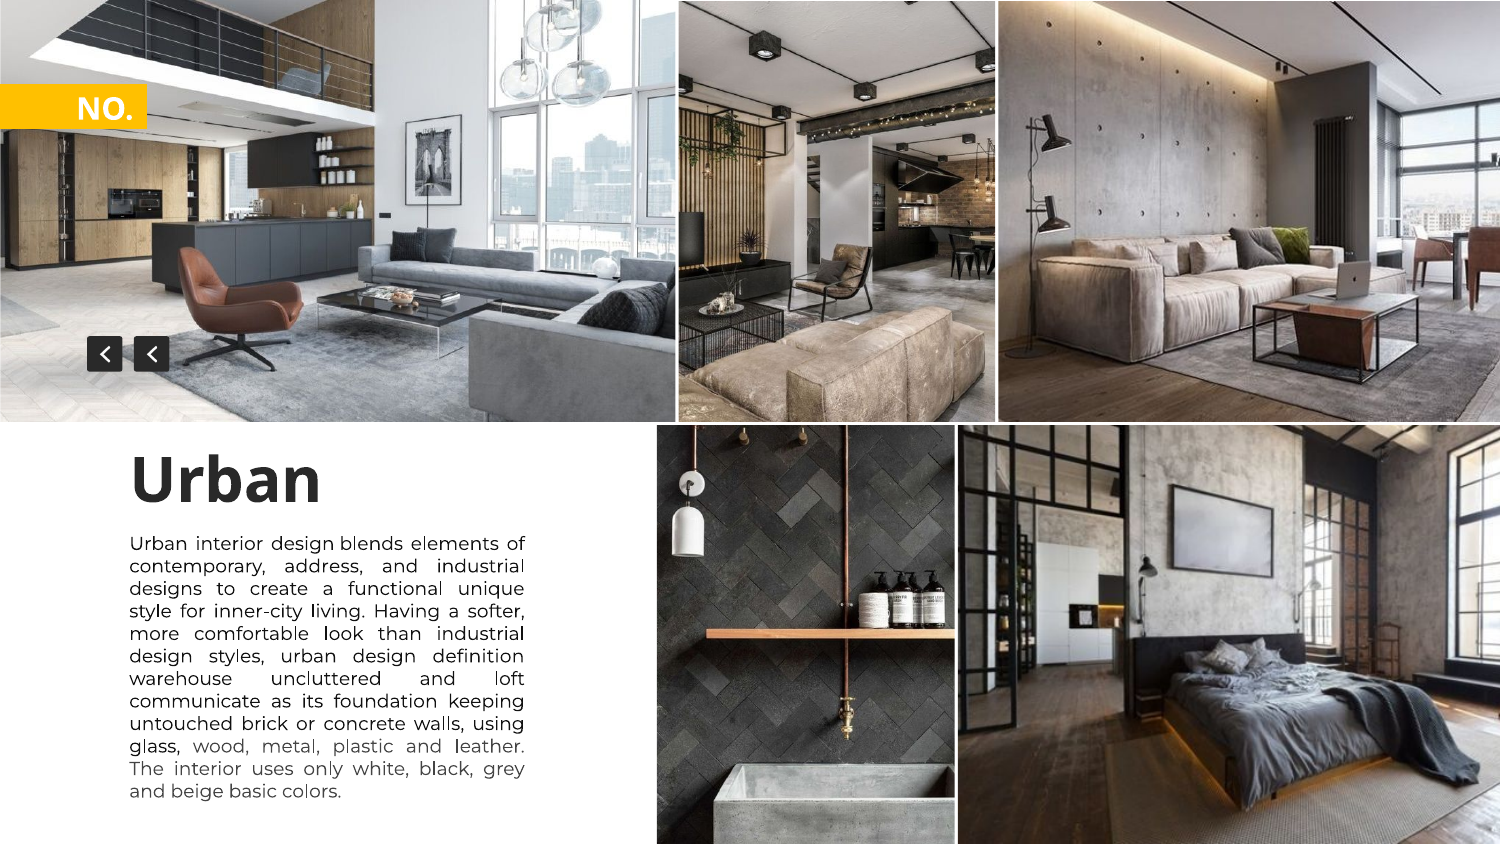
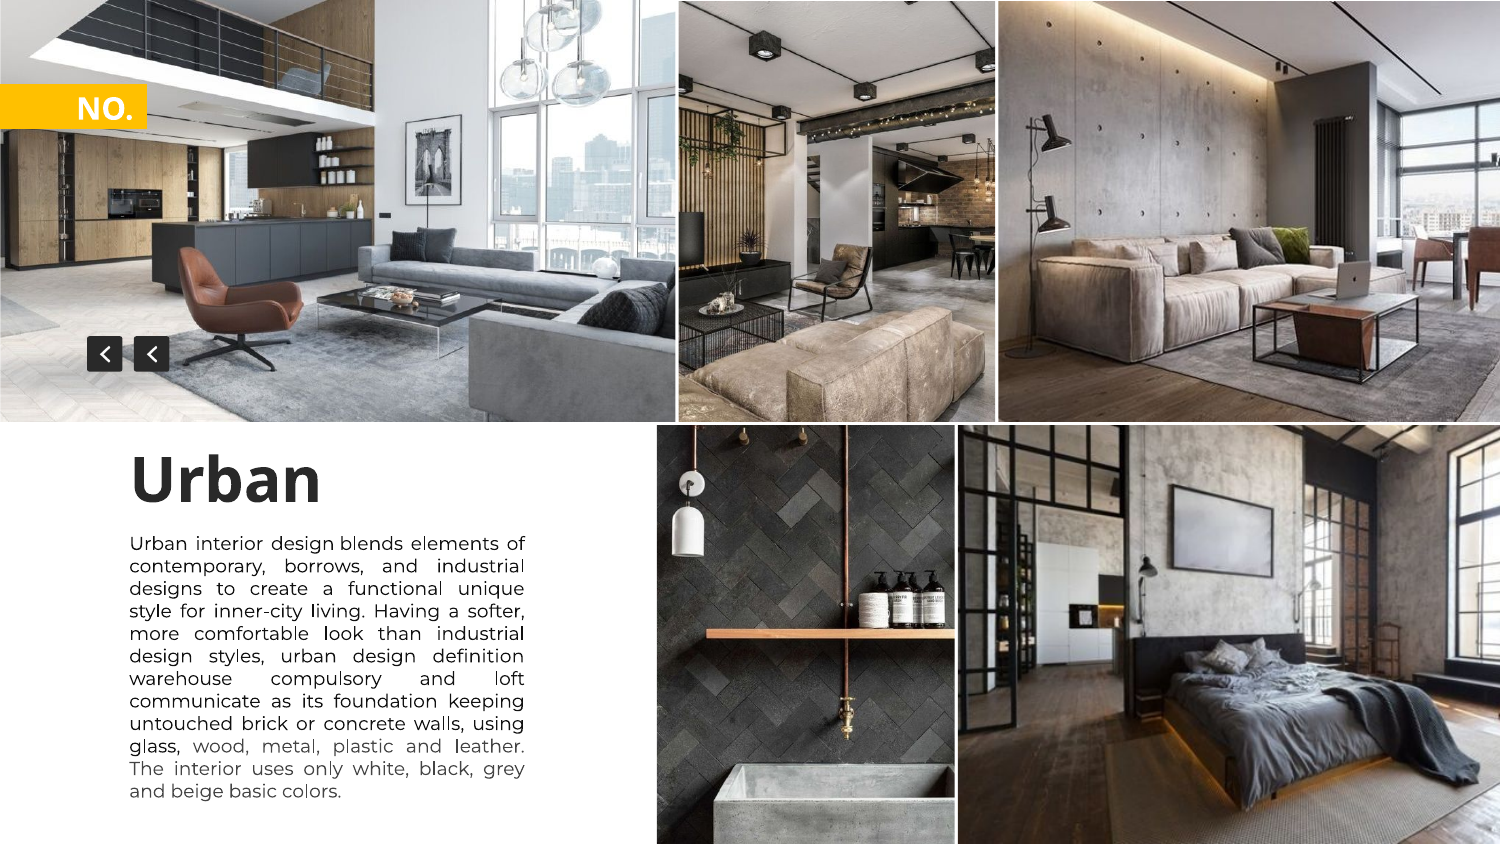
address: address -> borrows
uncluttered: uncluttered -> compulsory
